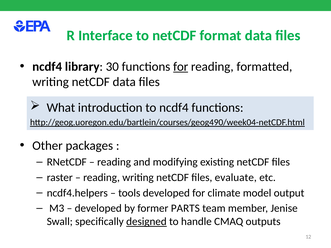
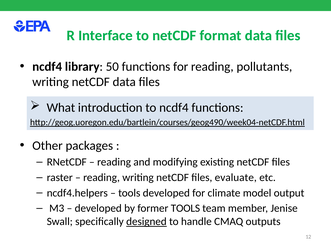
30: 30 -> 50
for at (181, 67) underline: present -> none
formatted: formatted -> pollutants
former PARTS: PARTS -> TOOLS
